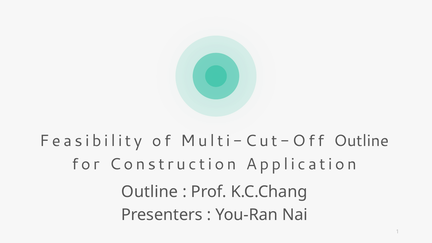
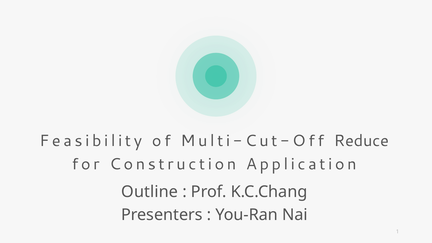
Outline at (361, 141): Outline -> Reduce
